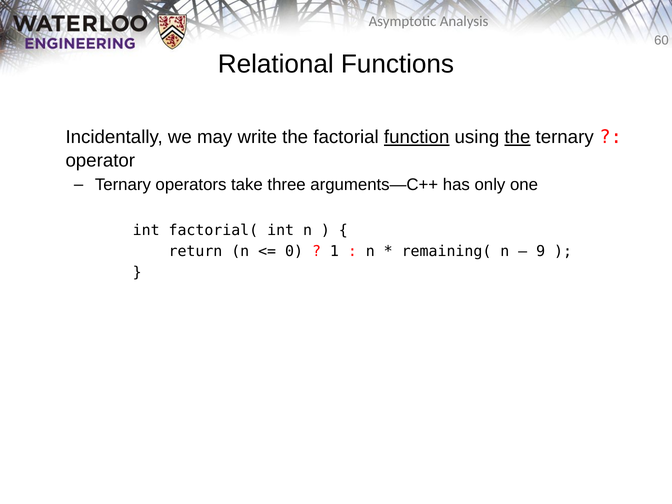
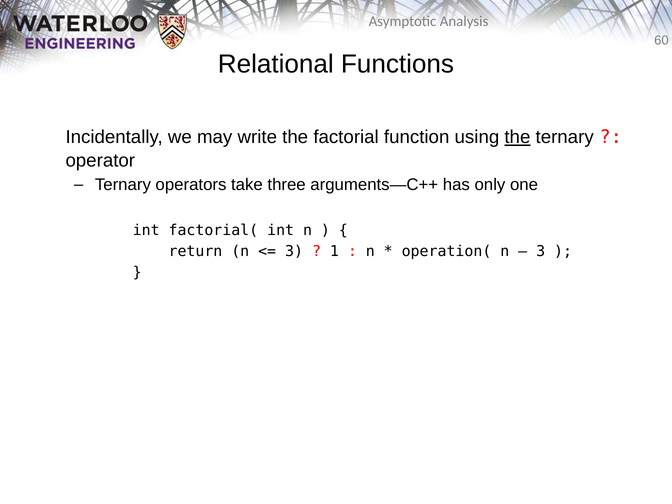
function underline: present -> none
0 at (294, 251): 0 -> 3
remaining(: remaining( -> operation(
9 at (541, 251): 9 -> 3
